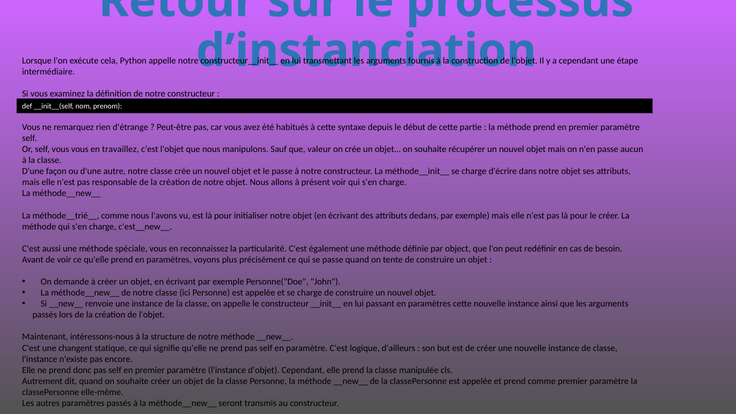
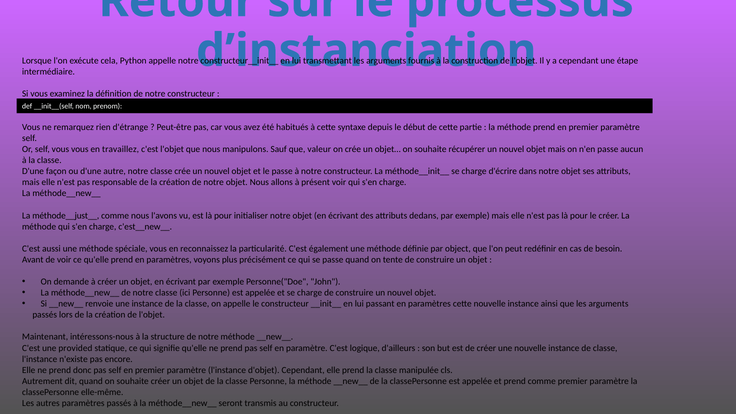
méthode__trié__: méthode__trié__ -> méthode__just__
changent: changent -> provided
